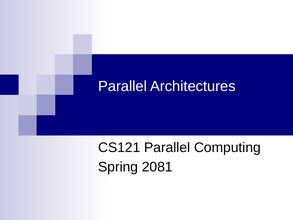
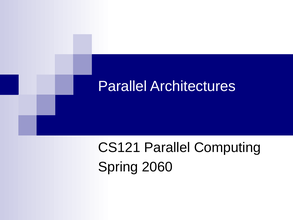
2081: 2081 -> 2060
